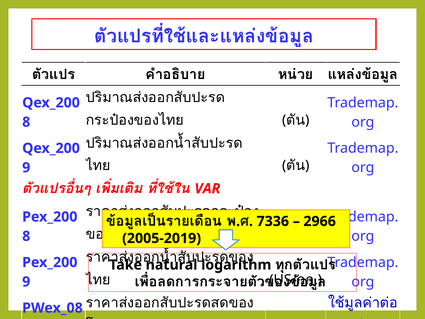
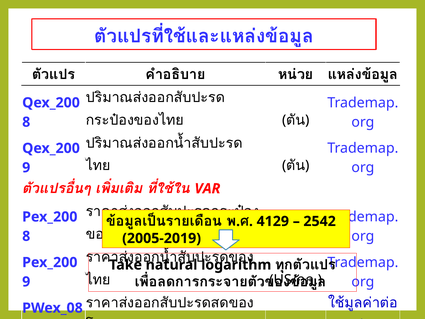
7336: 7336 -> 4129
2966: 2966 -> 2542
